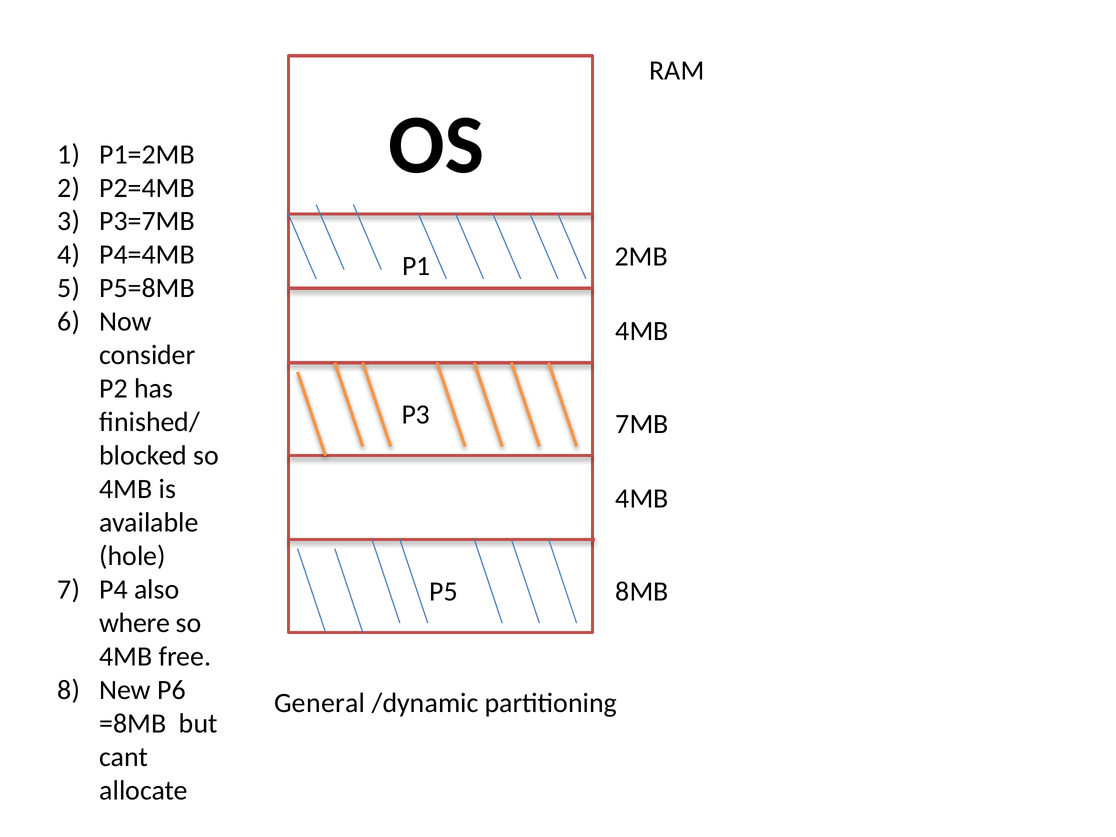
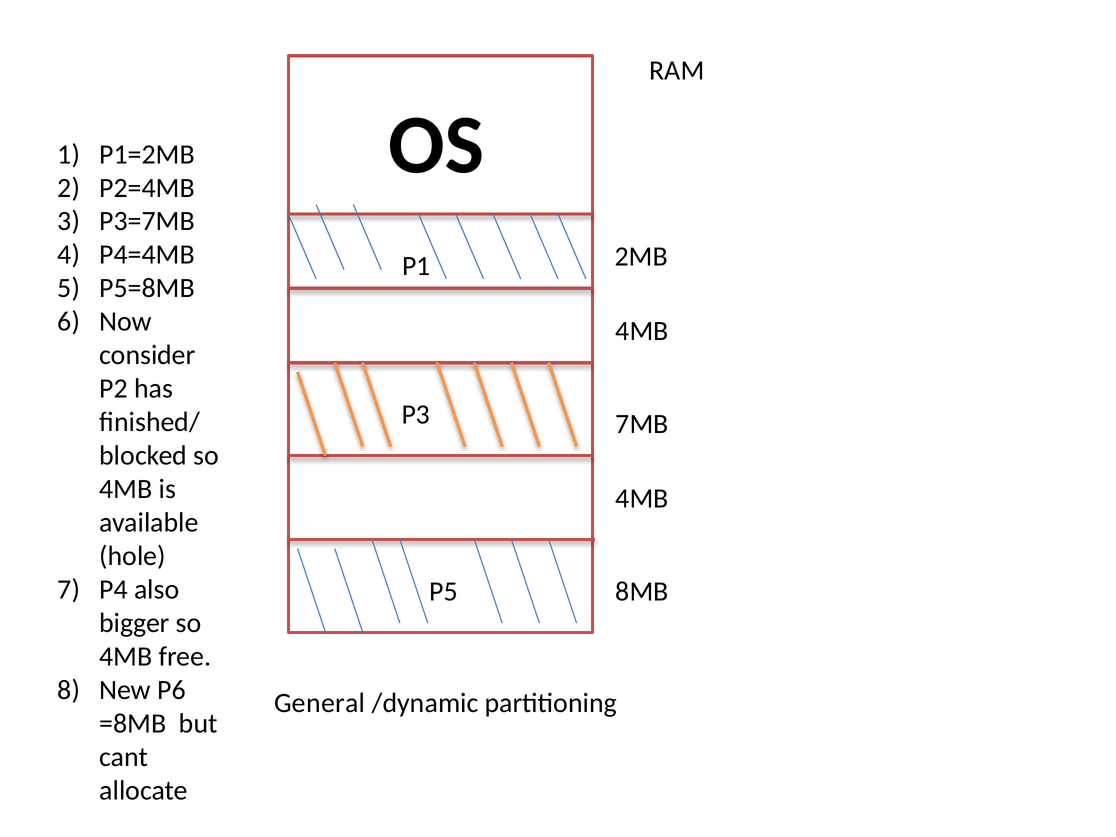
where: where -> bigger
